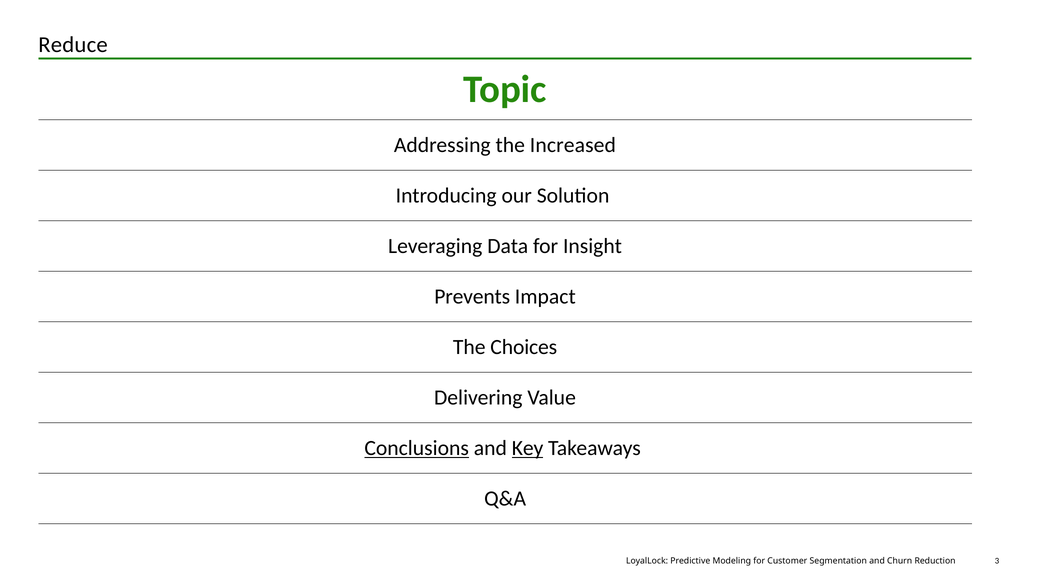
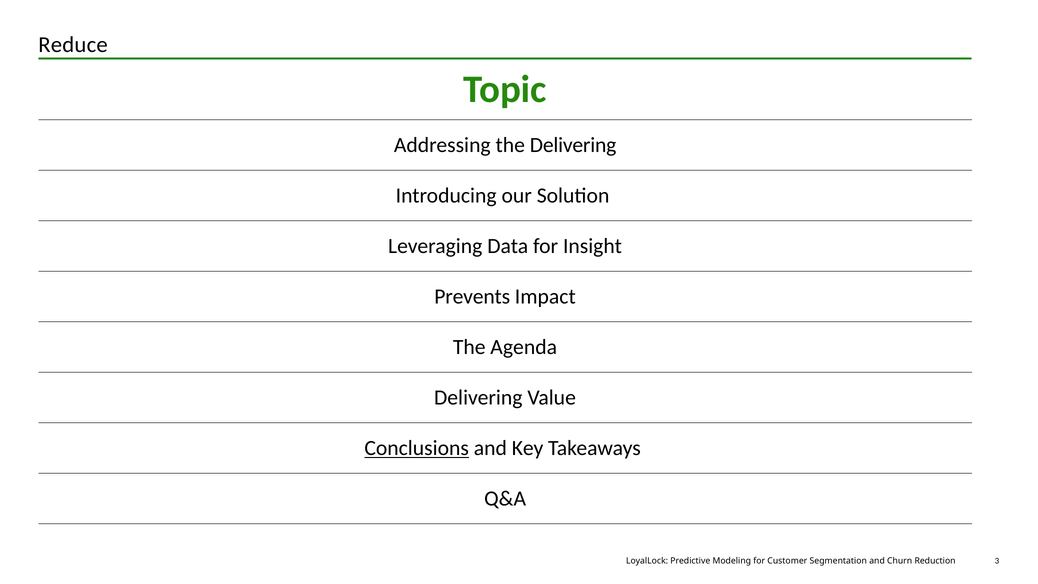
the Increased: Increased -> Delivering
Choices: Choices -> Agenda
Key underline: present -> none
